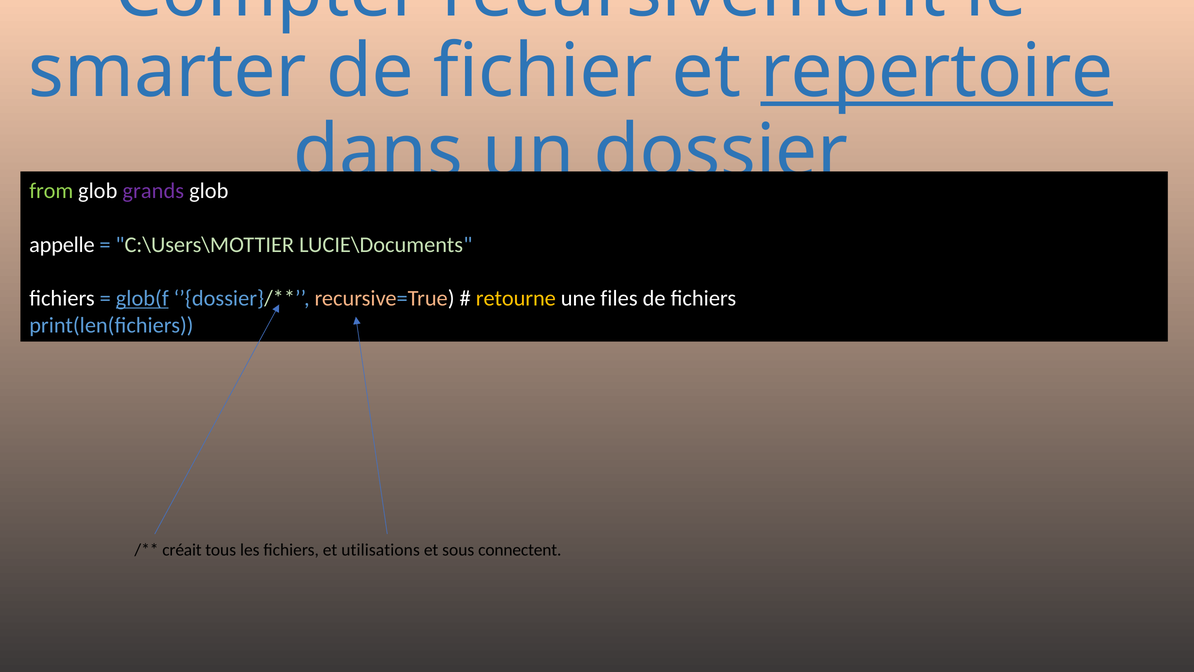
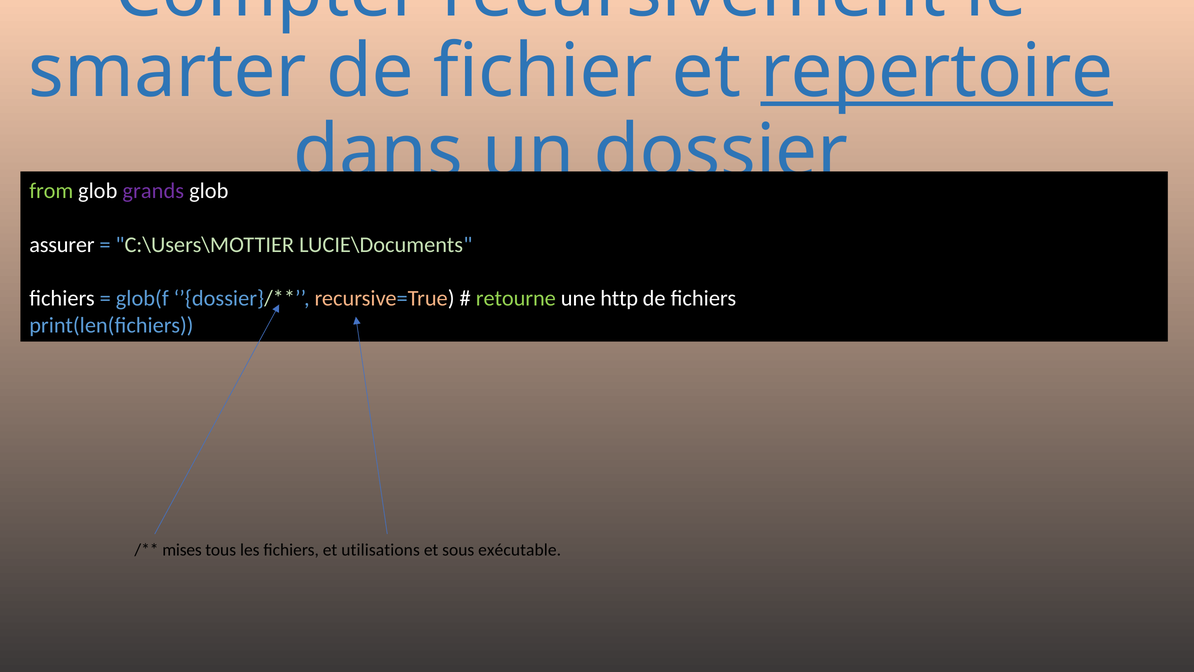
appelle: appelle -> assurer
glob(f underline: present -> none
retourne colour: yellow -> light green
files: files -> http
créait: créait -> mises
connectent: connectent -> exécutable
